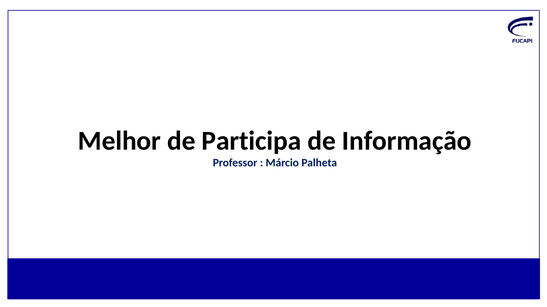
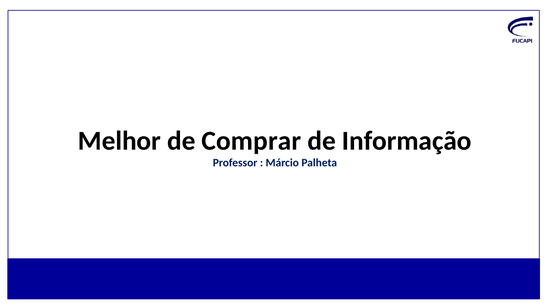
Participa: Participa -> Comprar
